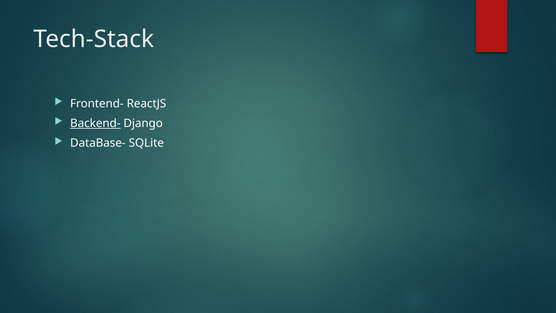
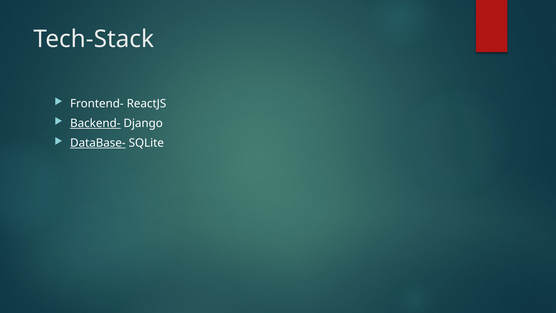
DataBase- underline: none -> present
